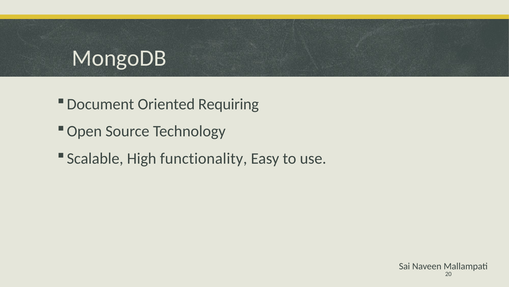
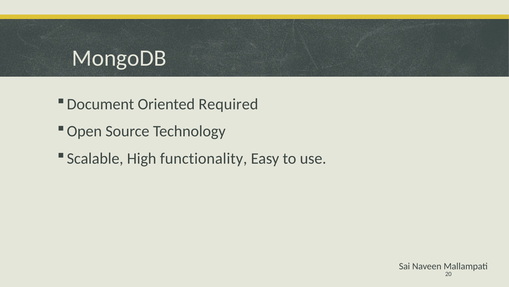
Requiring: Requiring -> Required
